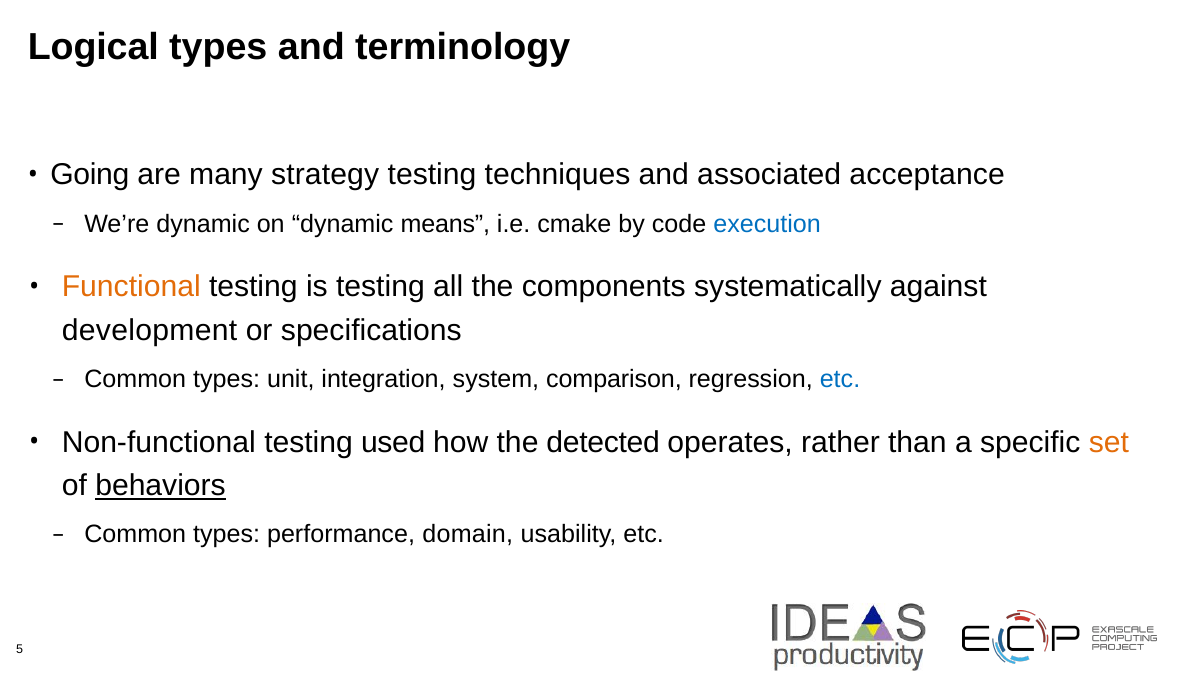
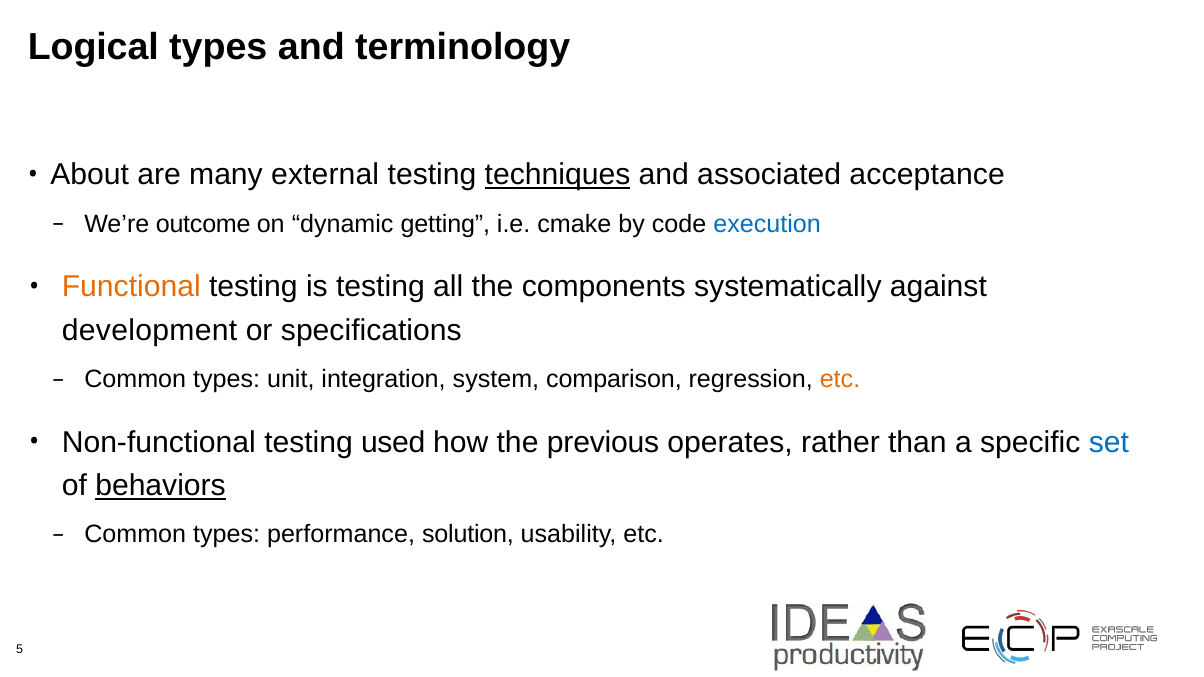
Going: Going -> About
strategy: strategy -> external
techniques underline: none -> present
We’re dynamic: dynamic -> outcome
means: means -> getting
etc at (840, 379) colour: blue -> orange
detected: detected -> previous
set colour: orange -> blue
domain: domain -> solution
